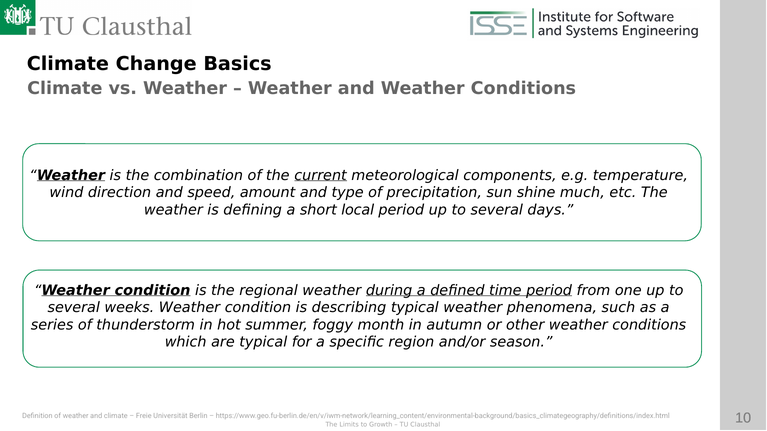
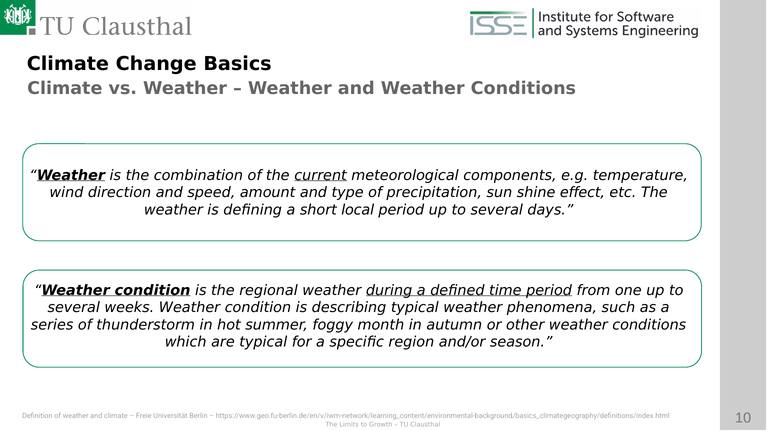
much: much -> effect
